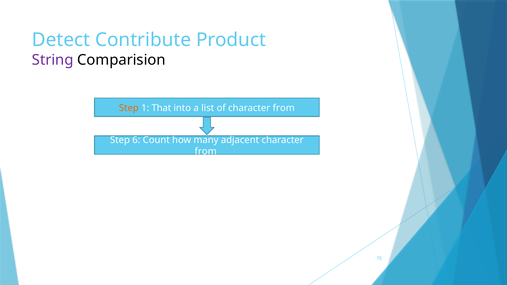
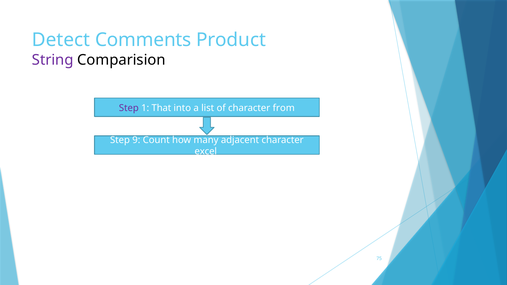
Contribute: Contribute -> Comments
Step at (129, 108) colour: orange -> purple
6: 6 -> 9
from at (206, 152): from -> excel
